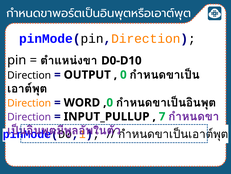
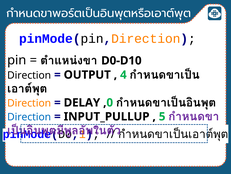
0: 0 -> 4
WORD: WORD -> DELAY
Direction at (29, 117) colour: purple -> blue
7: 7 -> 5
